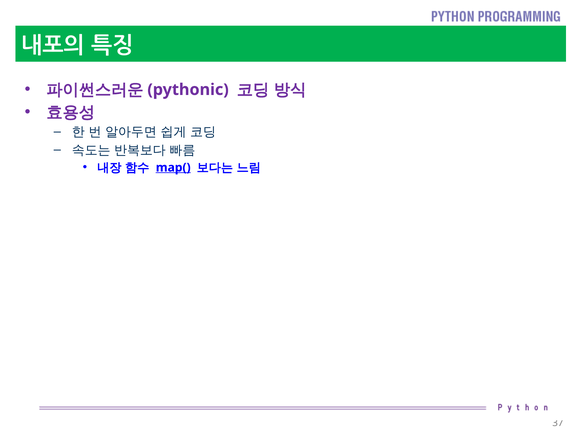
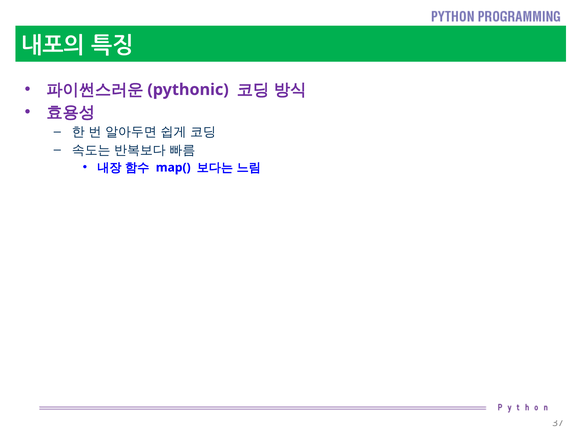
map( underline: present -> none
